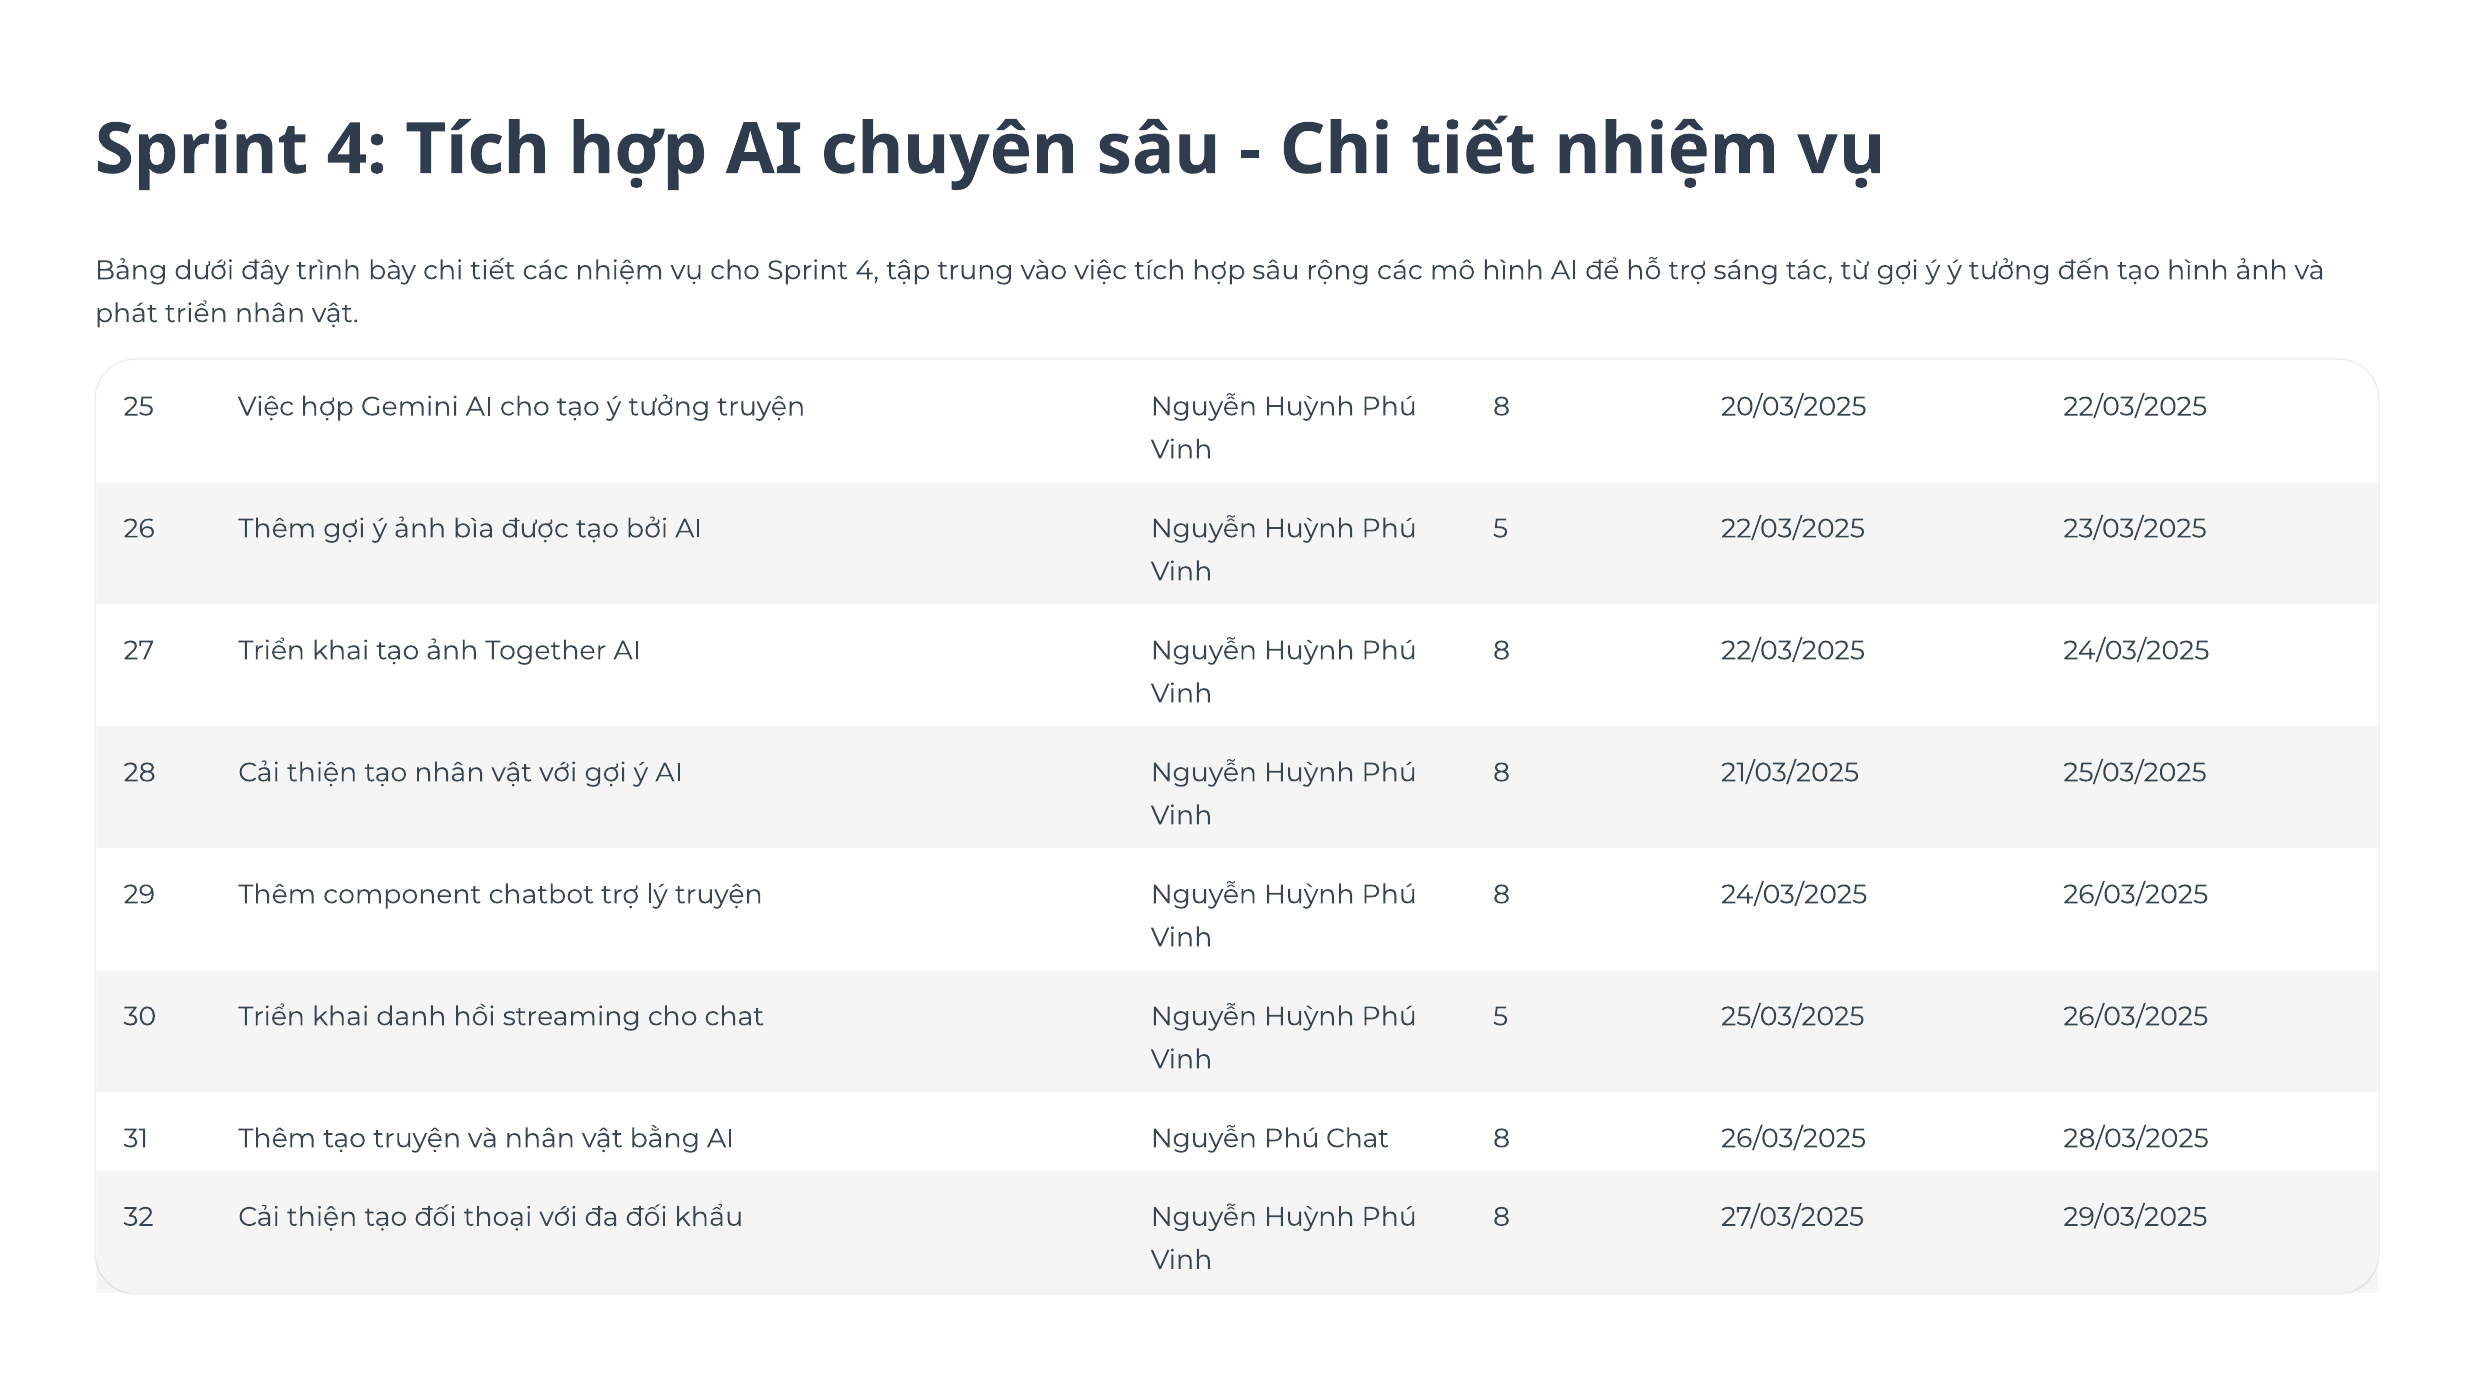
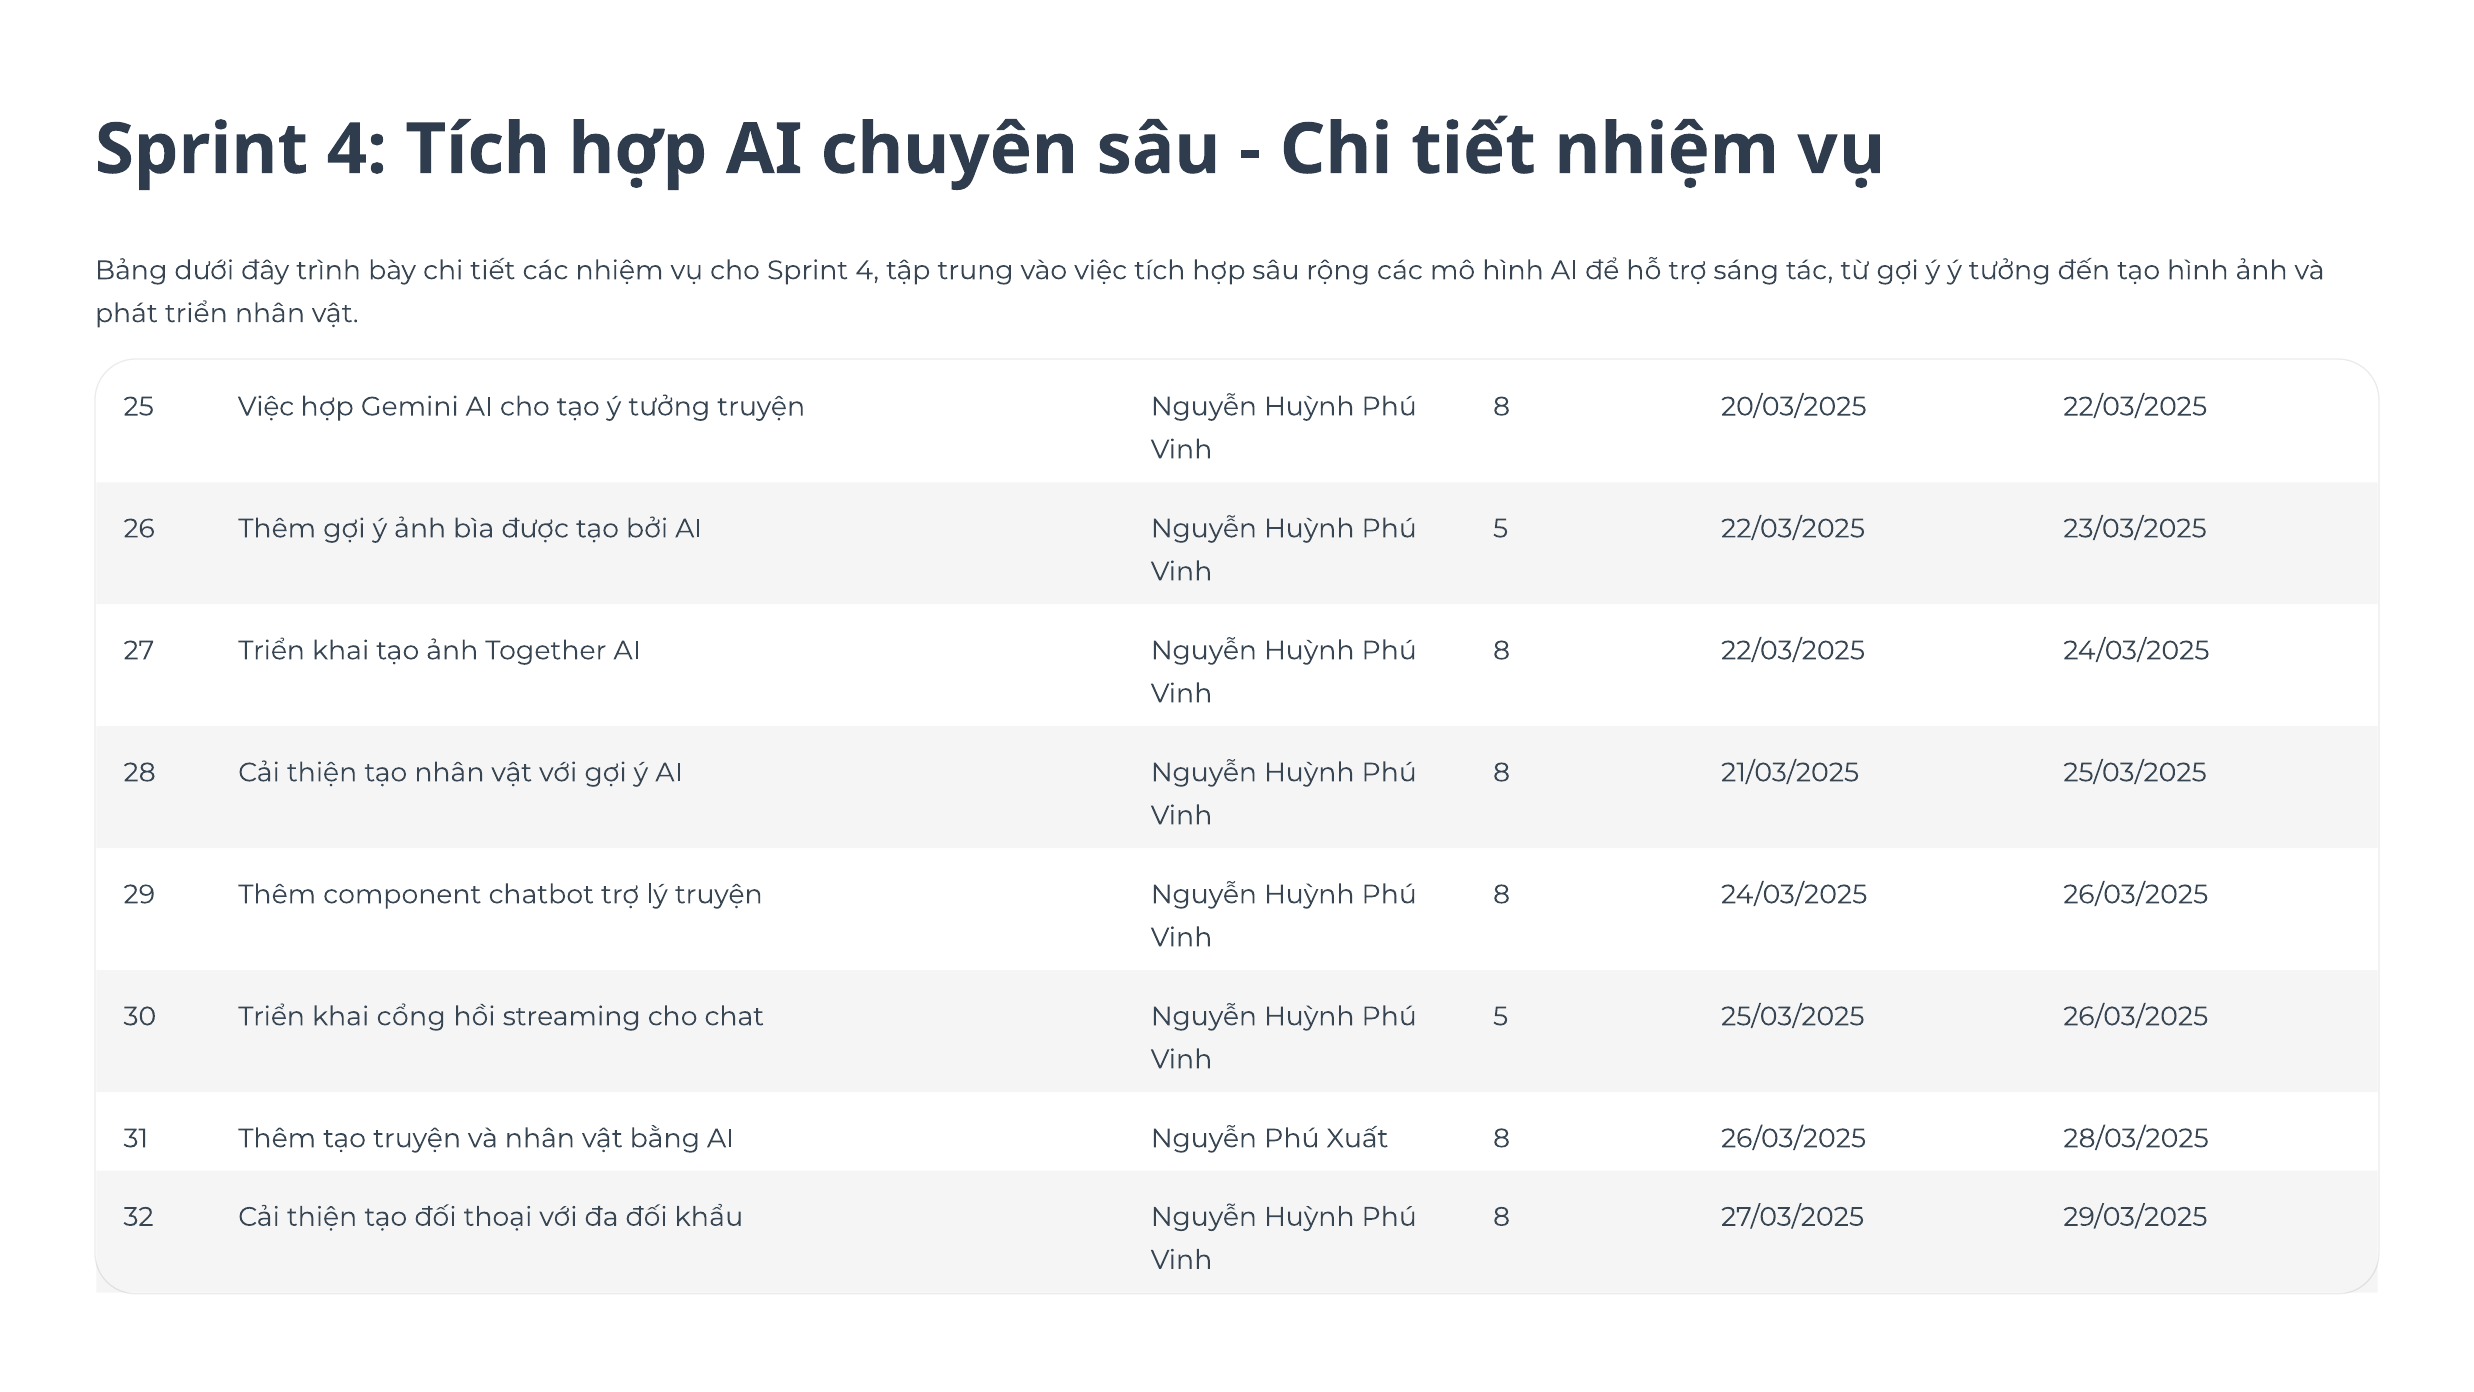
danh: danh -> cổng
Phú Chat: Chat -> Xuất
